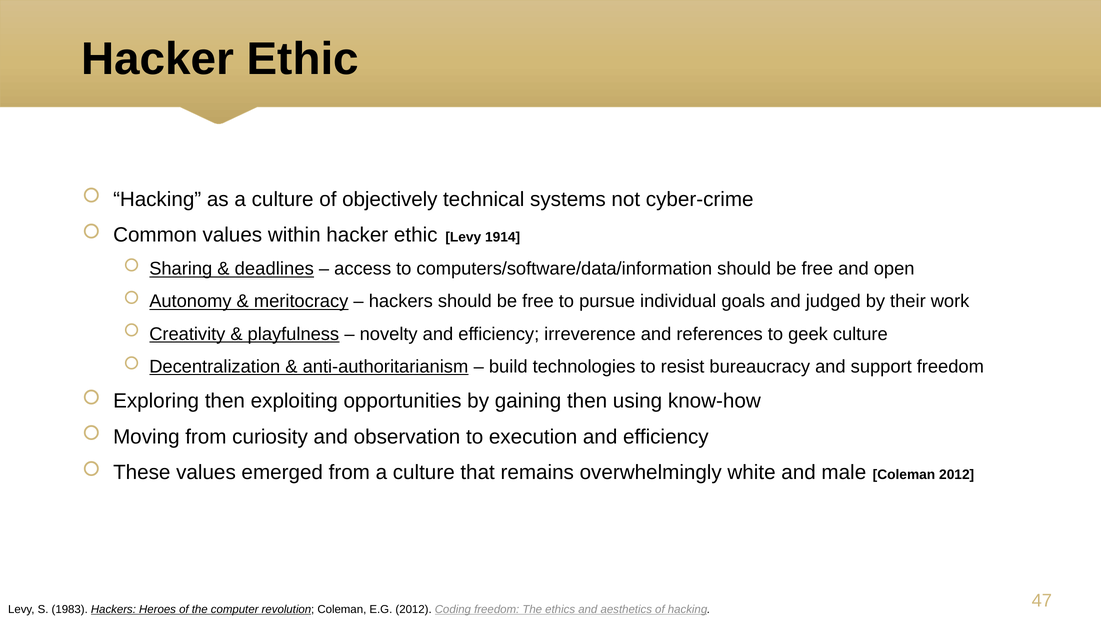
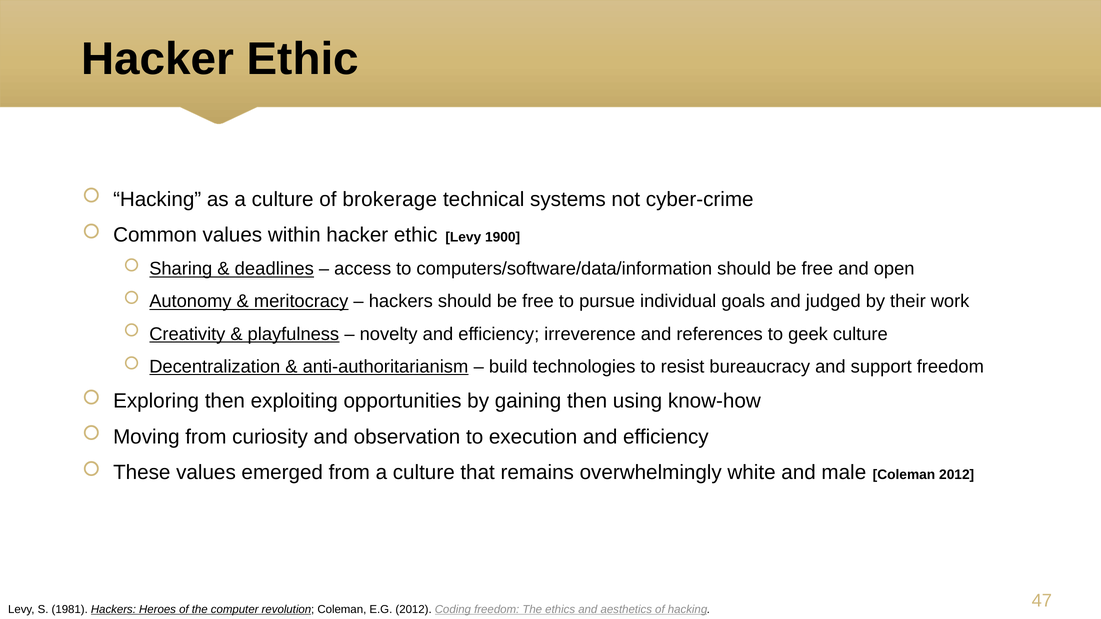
objectively: objectively -> brokerage
1914: 1914 -> 1900
1983: 1983 -> 1981
